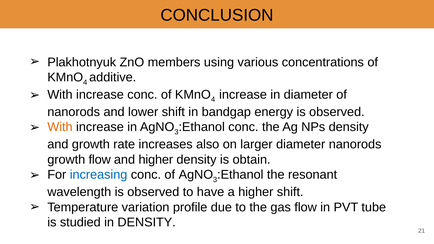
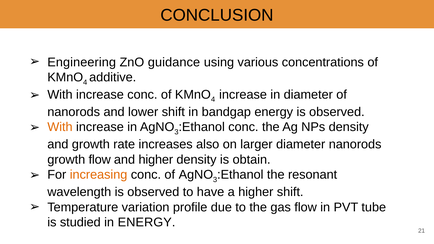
Plakhotnyuk: Plakhotnyuk -> Engineering
members: members -> guidance
increasing colour: blue -> orange
in DENSITY: DENSITY -> ENERGY
